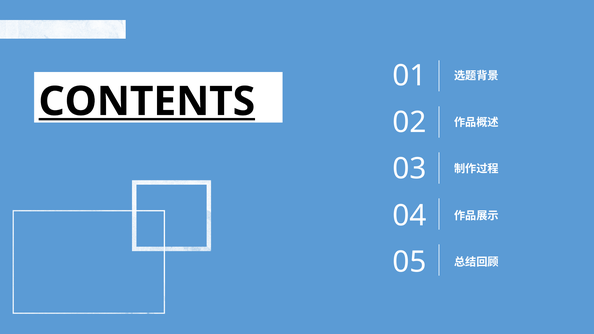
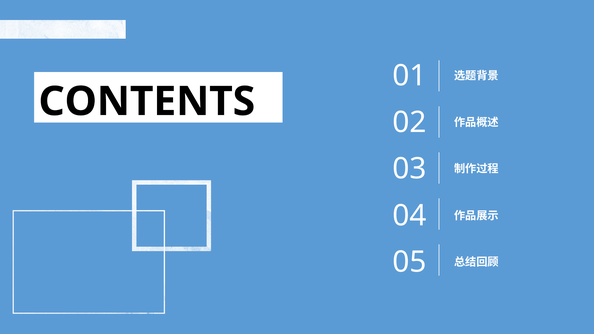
CONTENTS underline: present -> none
